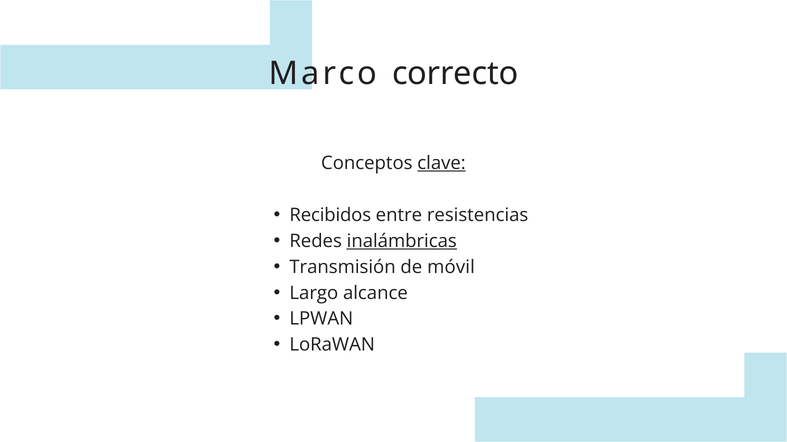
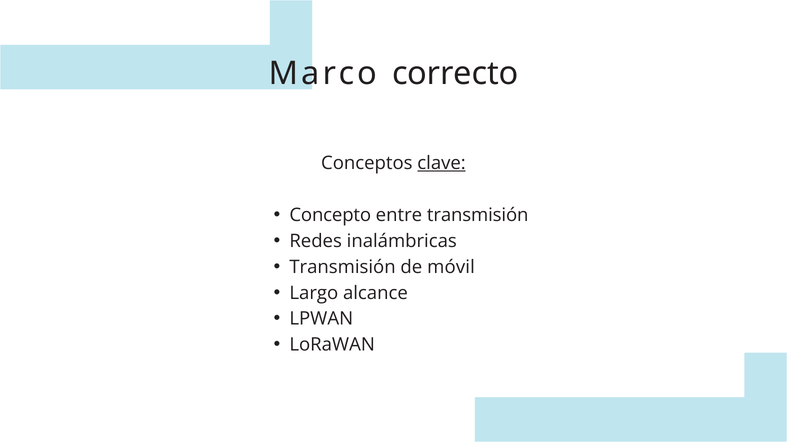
Recibidos: Recibidos -> Concepto
entre resistencias: resistencias -> transmisión
inalámbricas underline: present -> none
